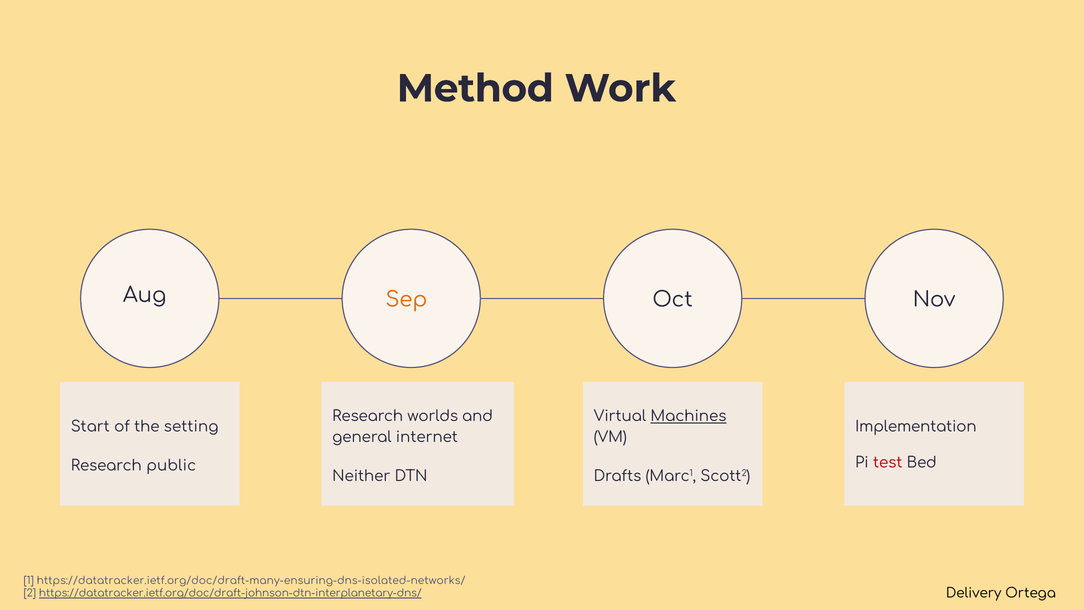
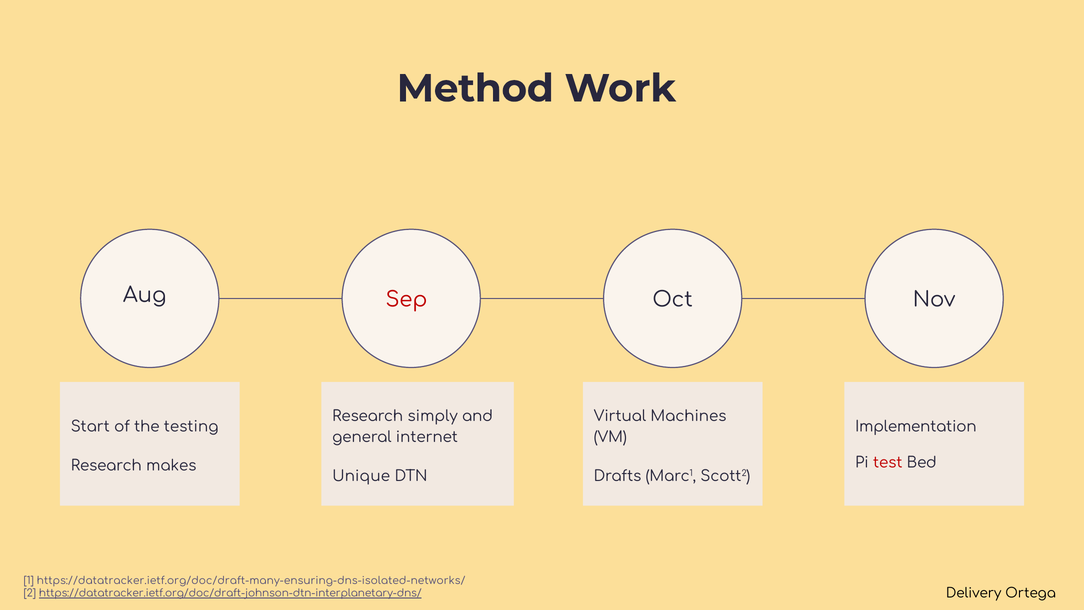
Sep colour: orange -> red
worlds: worlds -> simply
Machines underline: present -> none
setting: setting -> testing
public: public -> makes
Neither: Neither -> Unique
